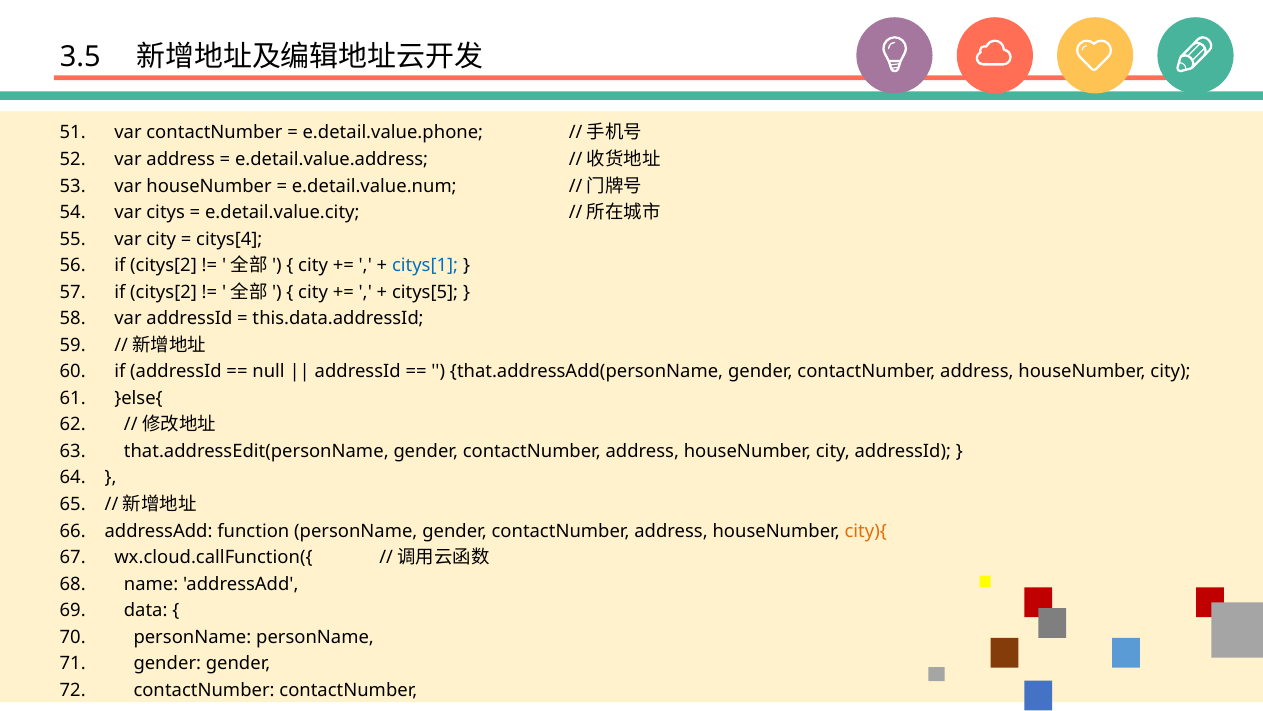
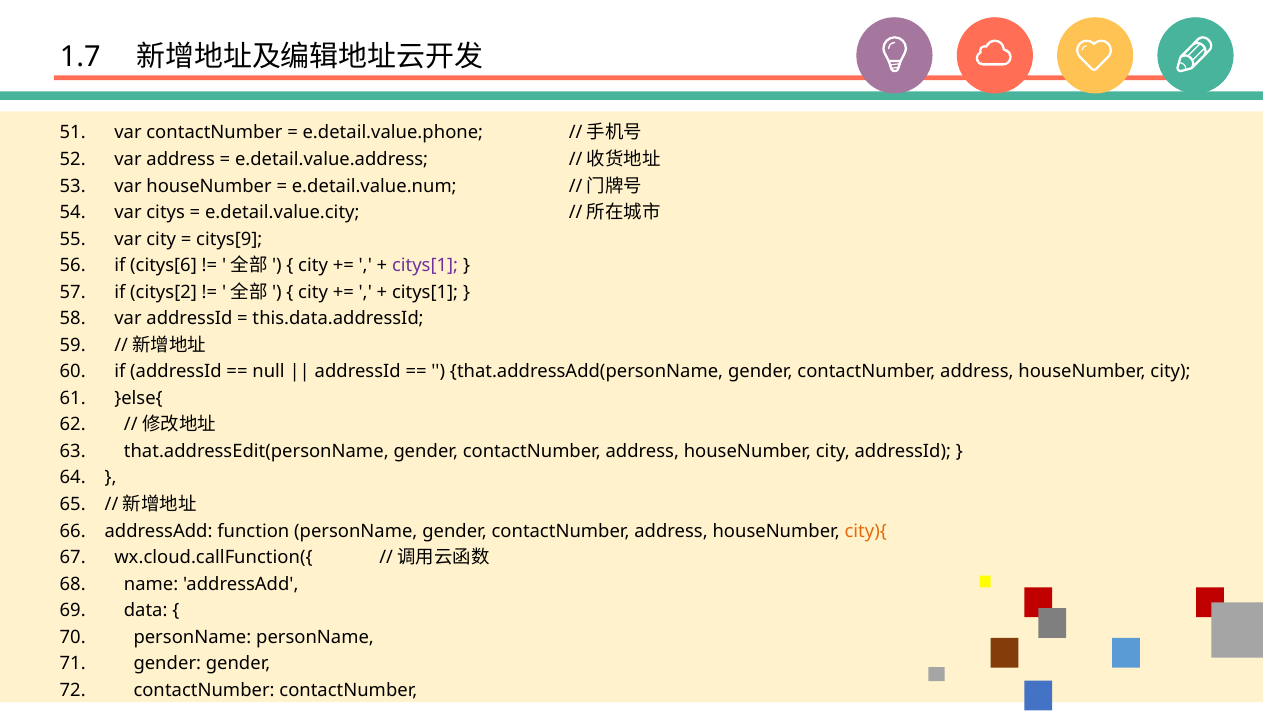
3.5: 3.5 -> 1.7
citys[4: citys[4 -> citys[9
citys[2 at (163, 265): citys[2 -> citys[6
citys[1 at (425, 265) colour: blue -> purple
citys[5 at (425, 292): citys[5 -> citys[1
